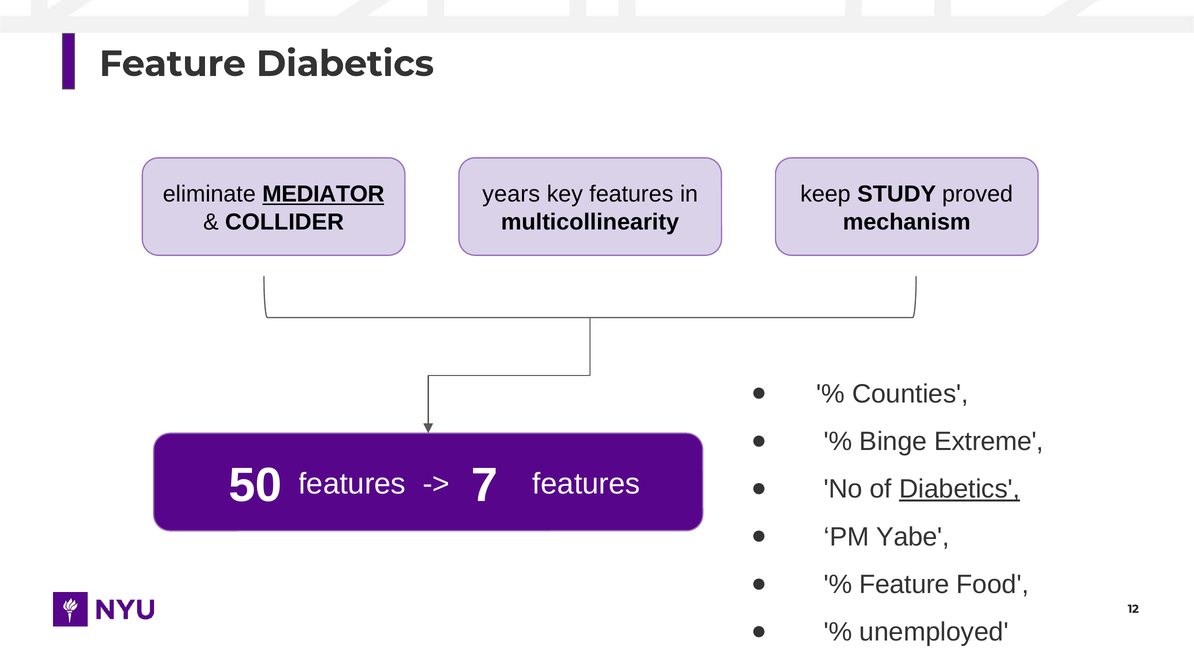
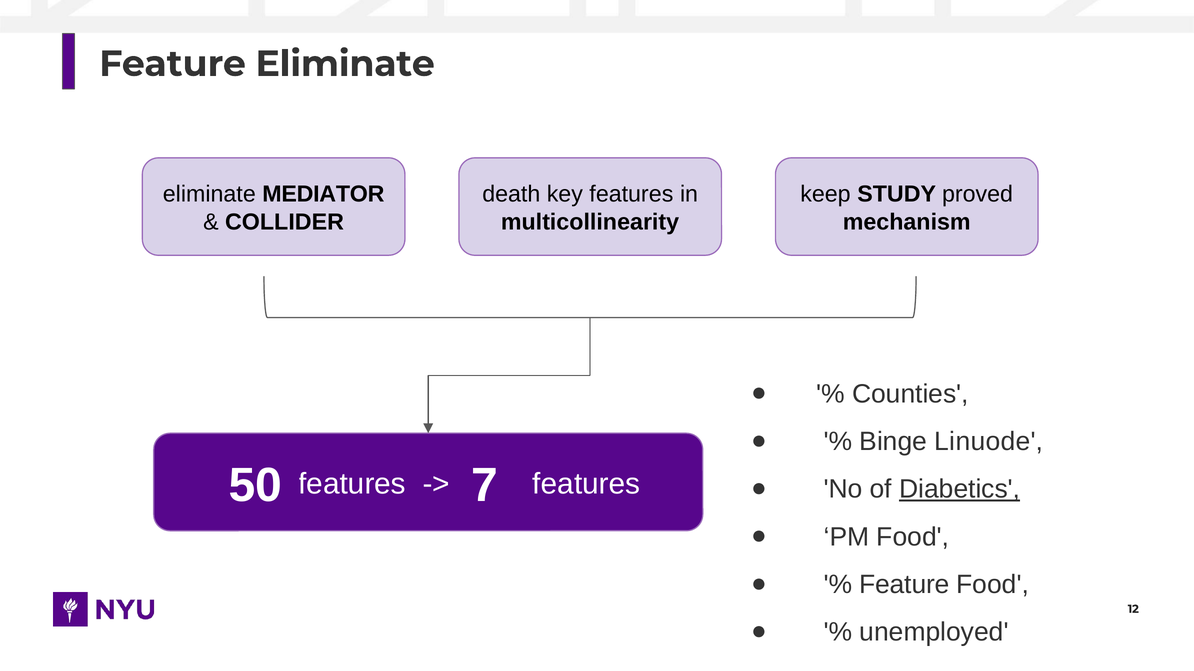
Feature Diabetics: Diabetics -> Eliminate
MEDIATOR underline: present -> none
years: years -> death
Extreme: Extreme -> Linuode
PM Yabe: Yabe -> Food
